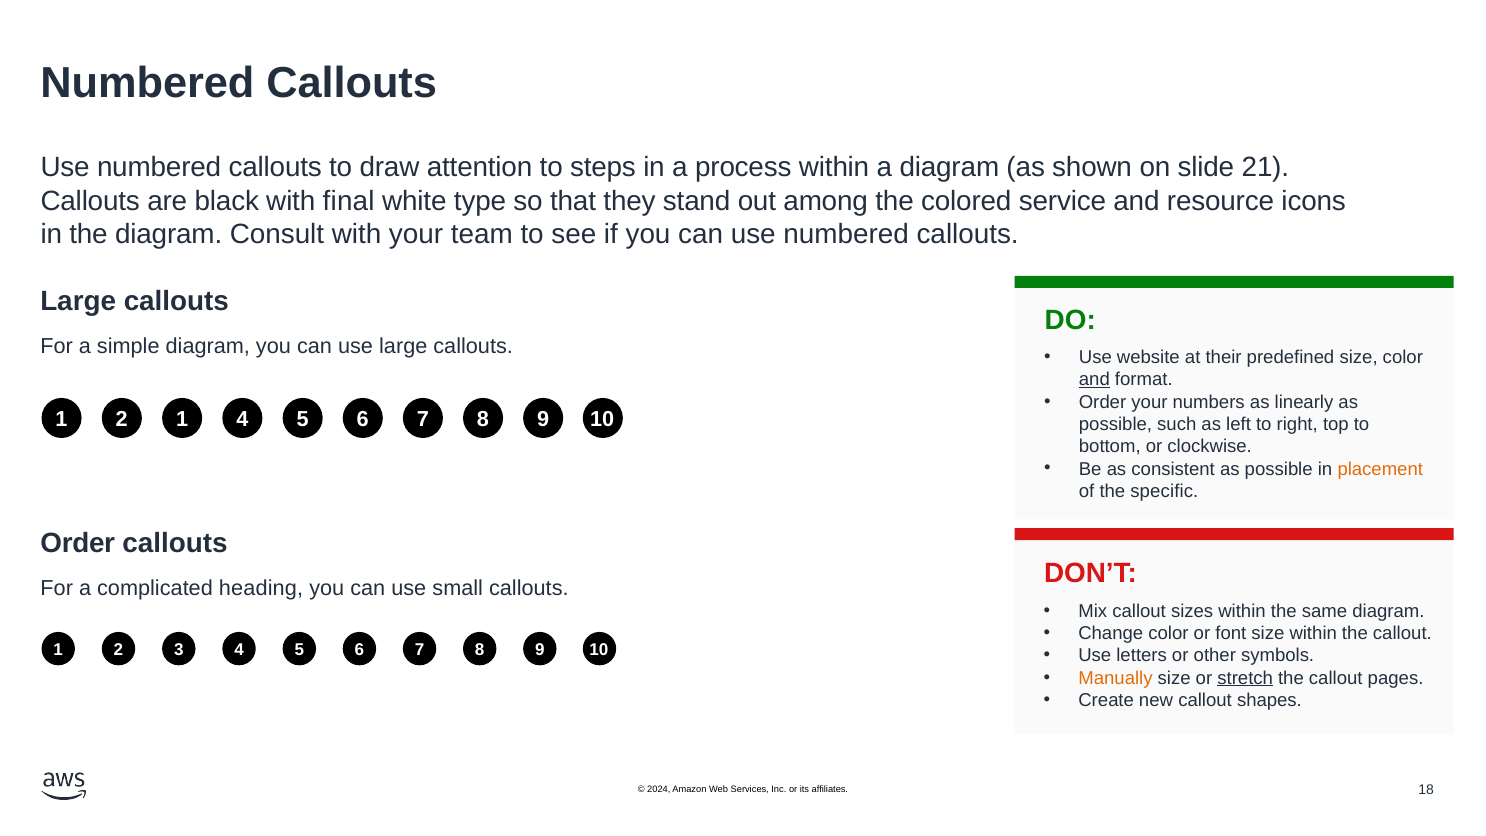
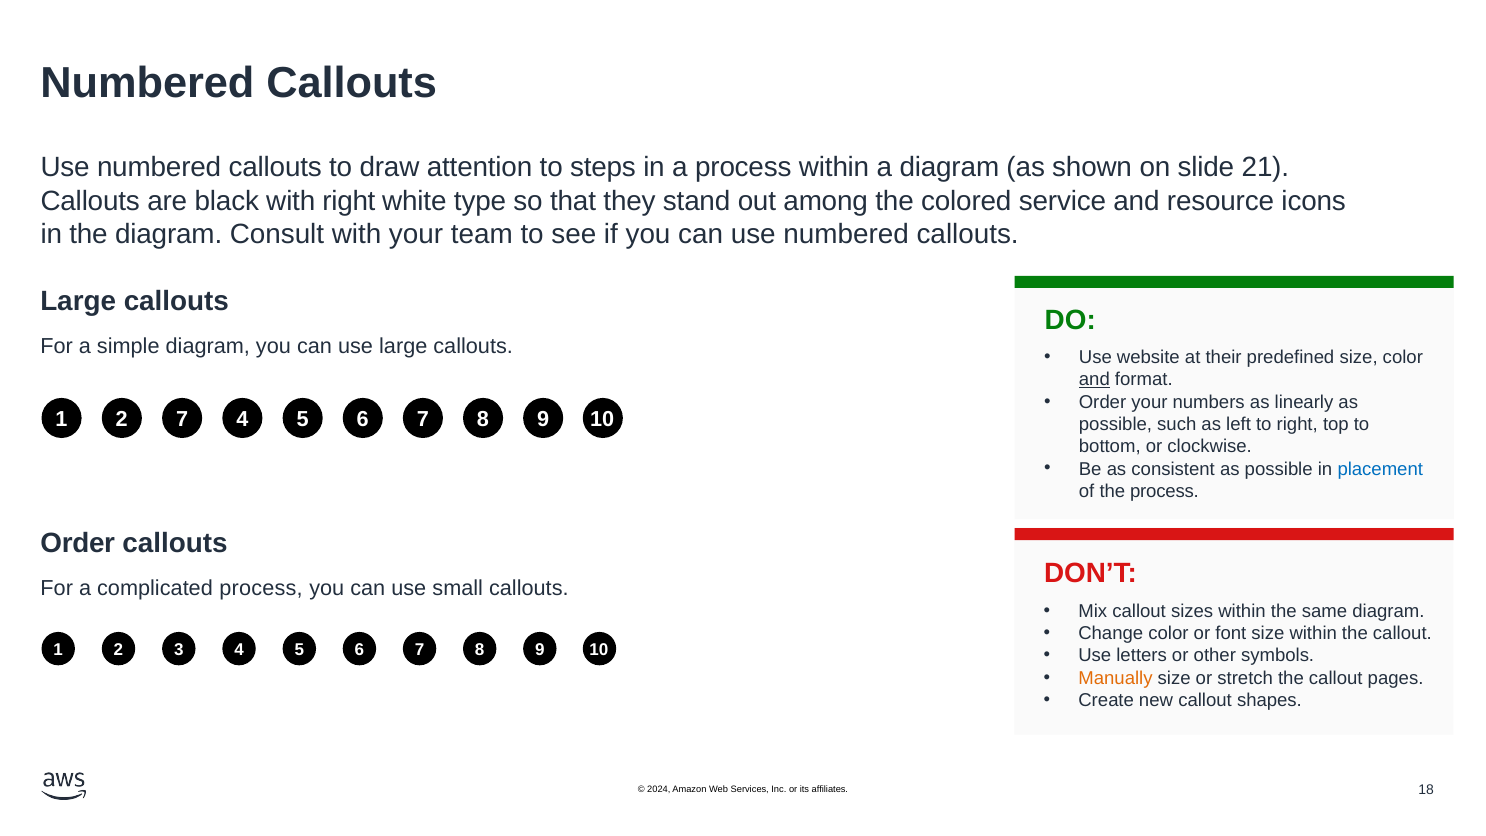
with final: final -> right
2 1: 1 -> 7
placement colour: orange -> blue
the specific: specific -> process
complicated heading: heading -> process
stretch underline: present -> none
